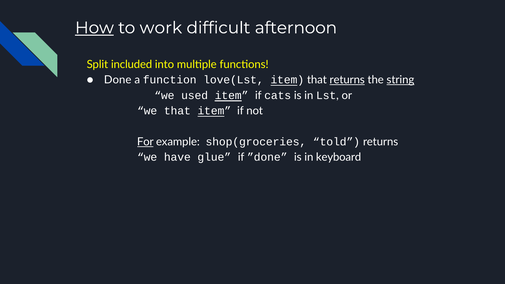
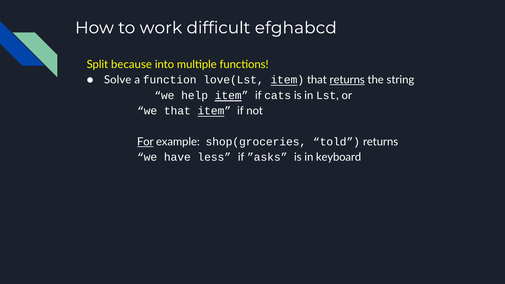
How underline: present -> none
afternoon: afternoon -> efghabcd
included: included -> because
Done: Done -> Solve
string underline: present -> none
used: used -> help
glue: glue -> less
”done: ”done -> ”asks
